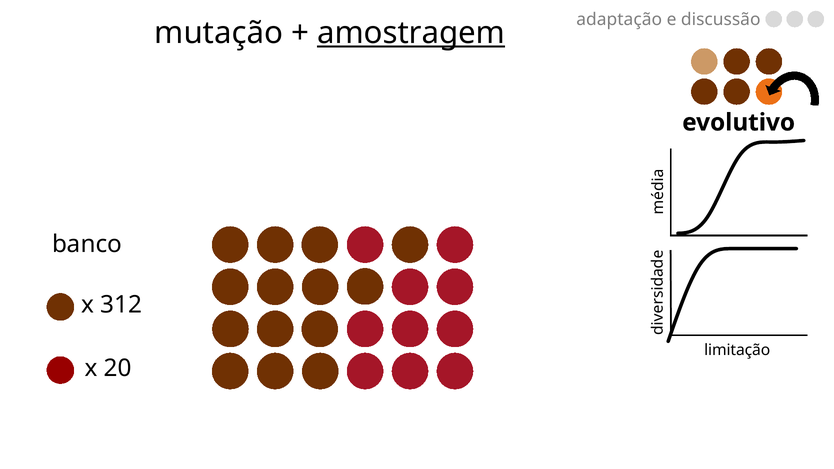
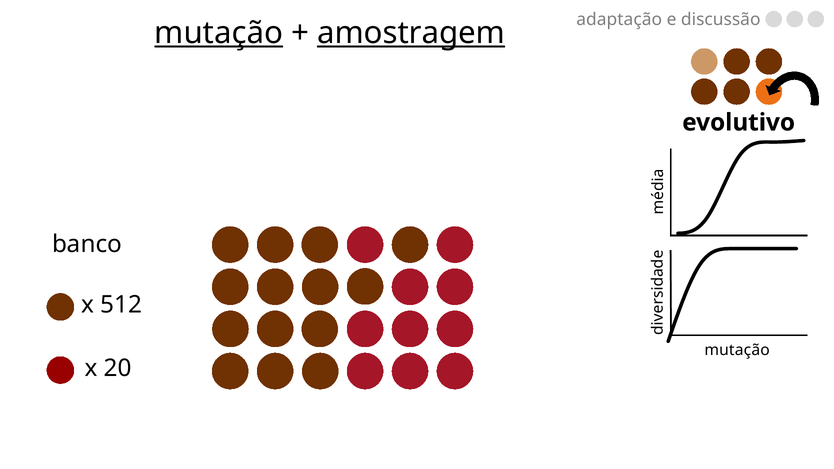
mutação at (219, 33) underline: none -> present
312: 312 -> 512
limitação at (737, 350): limitação -> mutação
